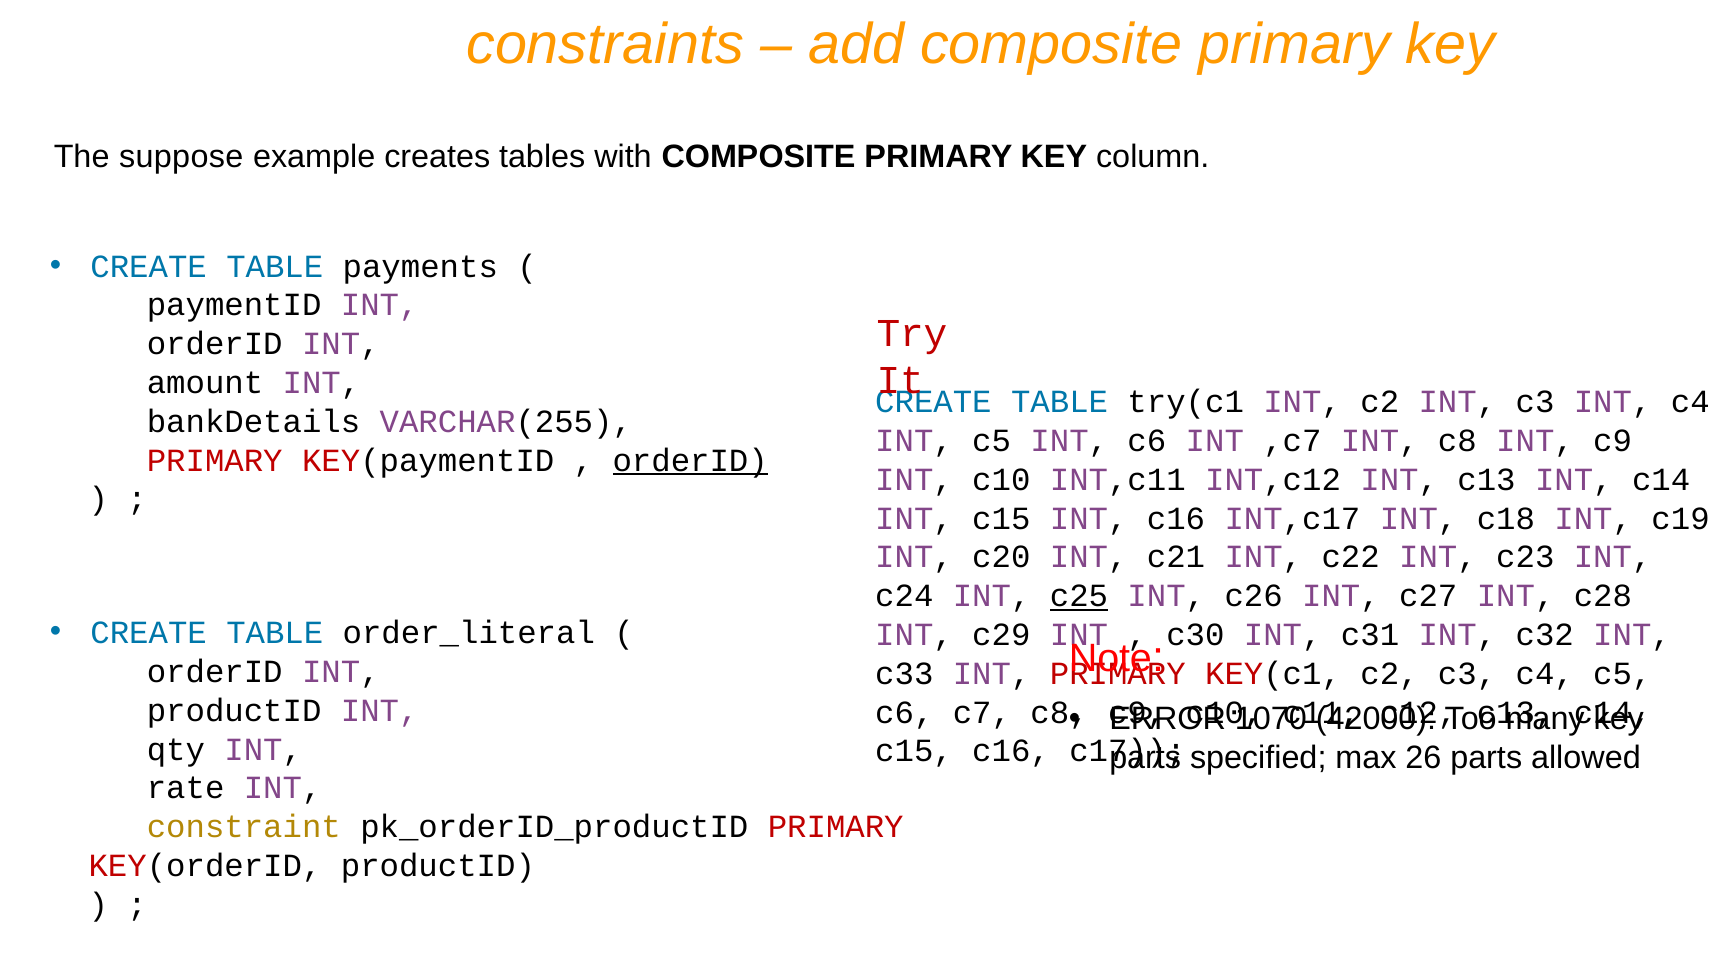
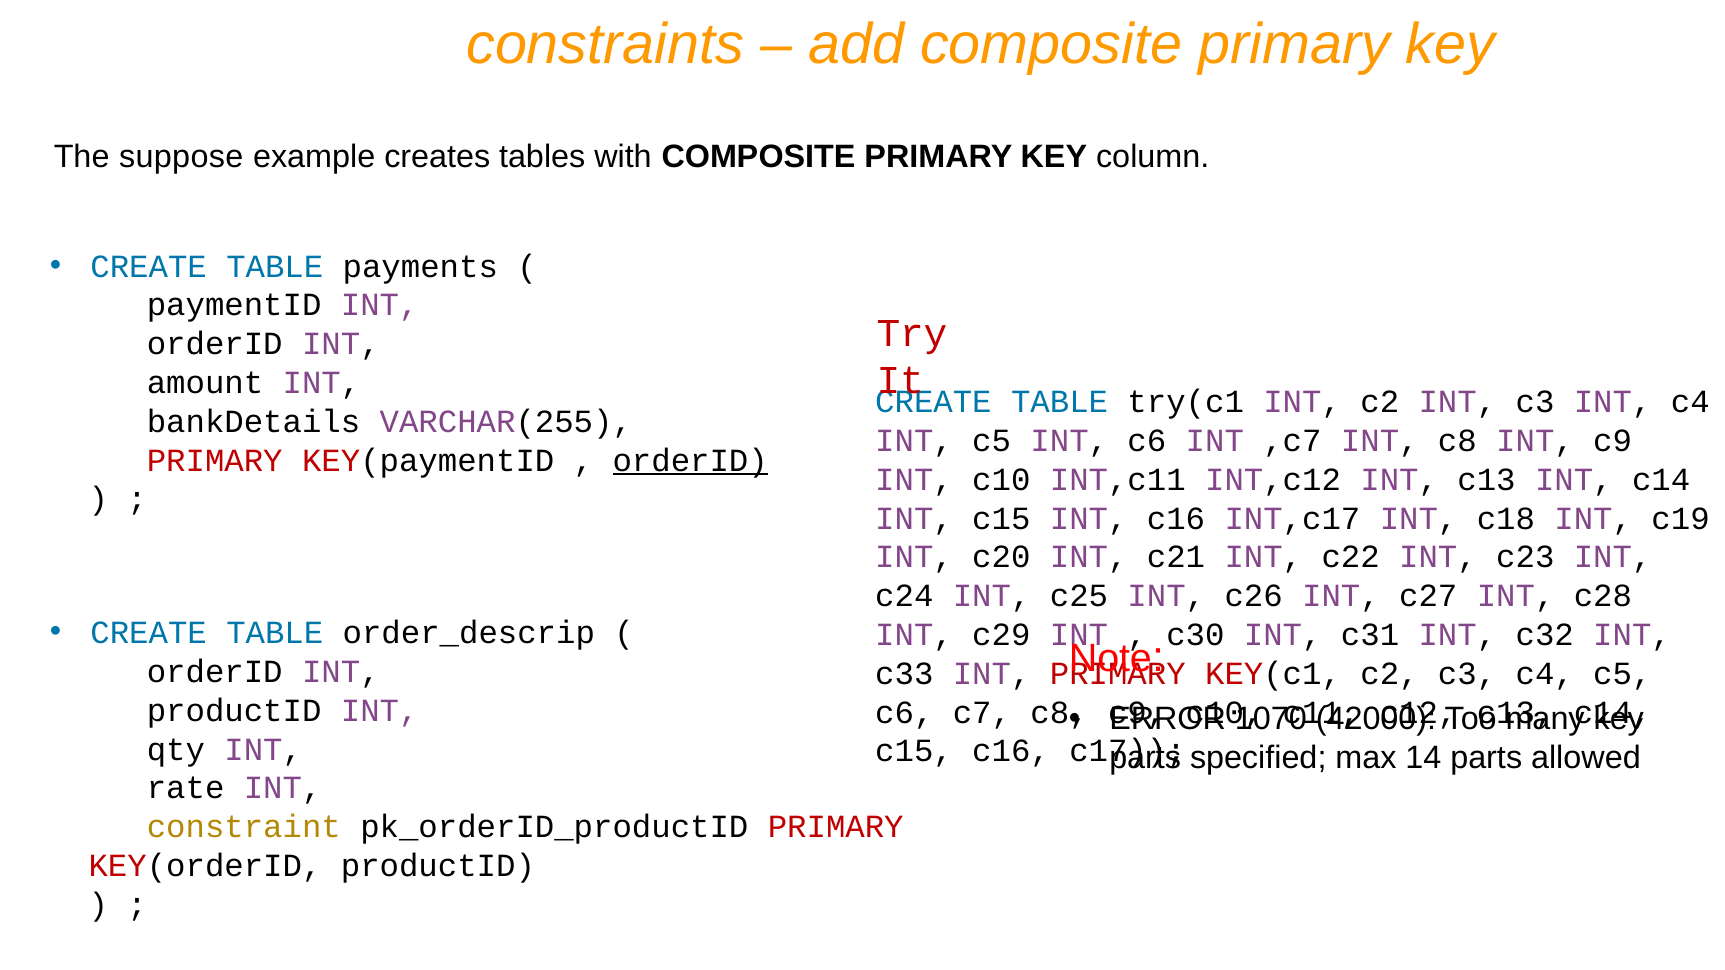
c25 underline: present -> none
order_literal: order_literal -> order_descrip
26: 26 -> 14
